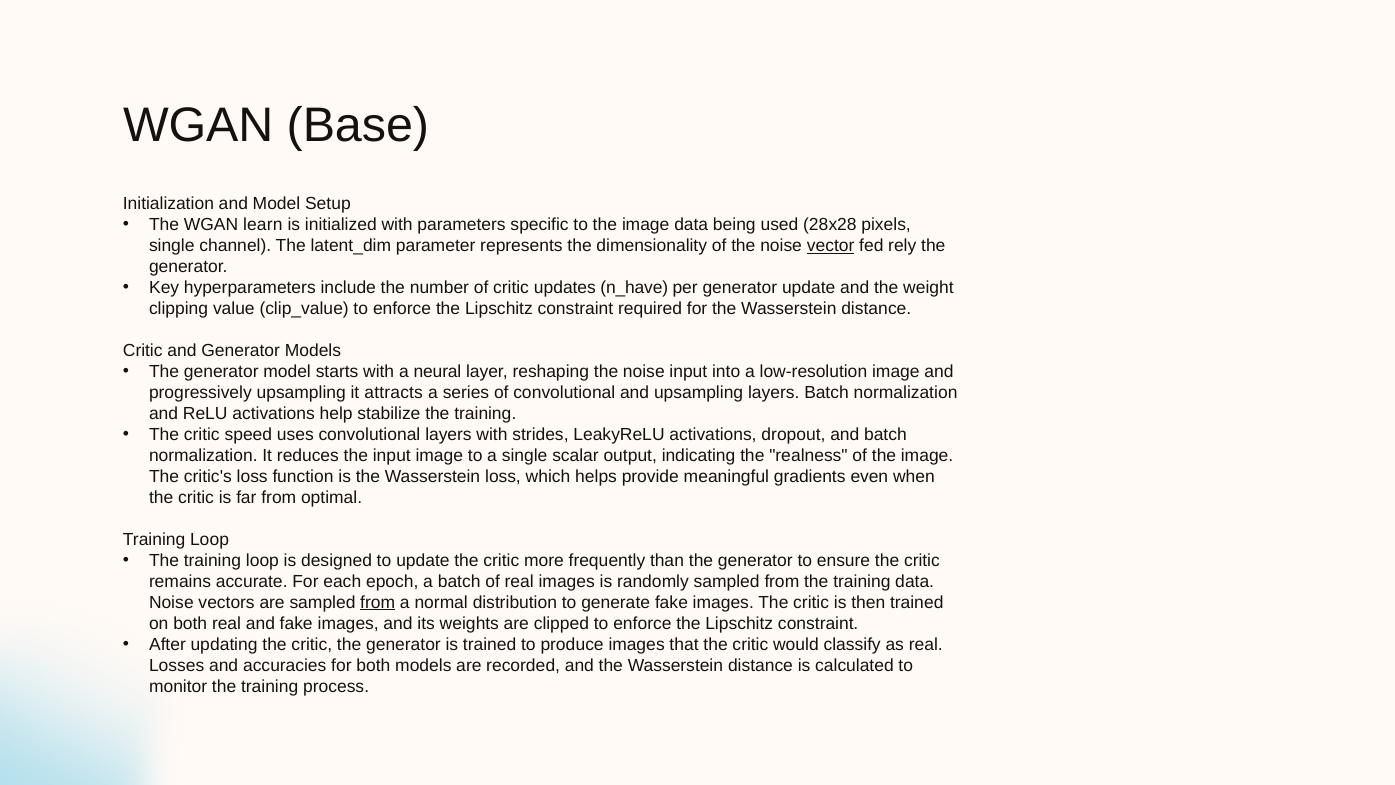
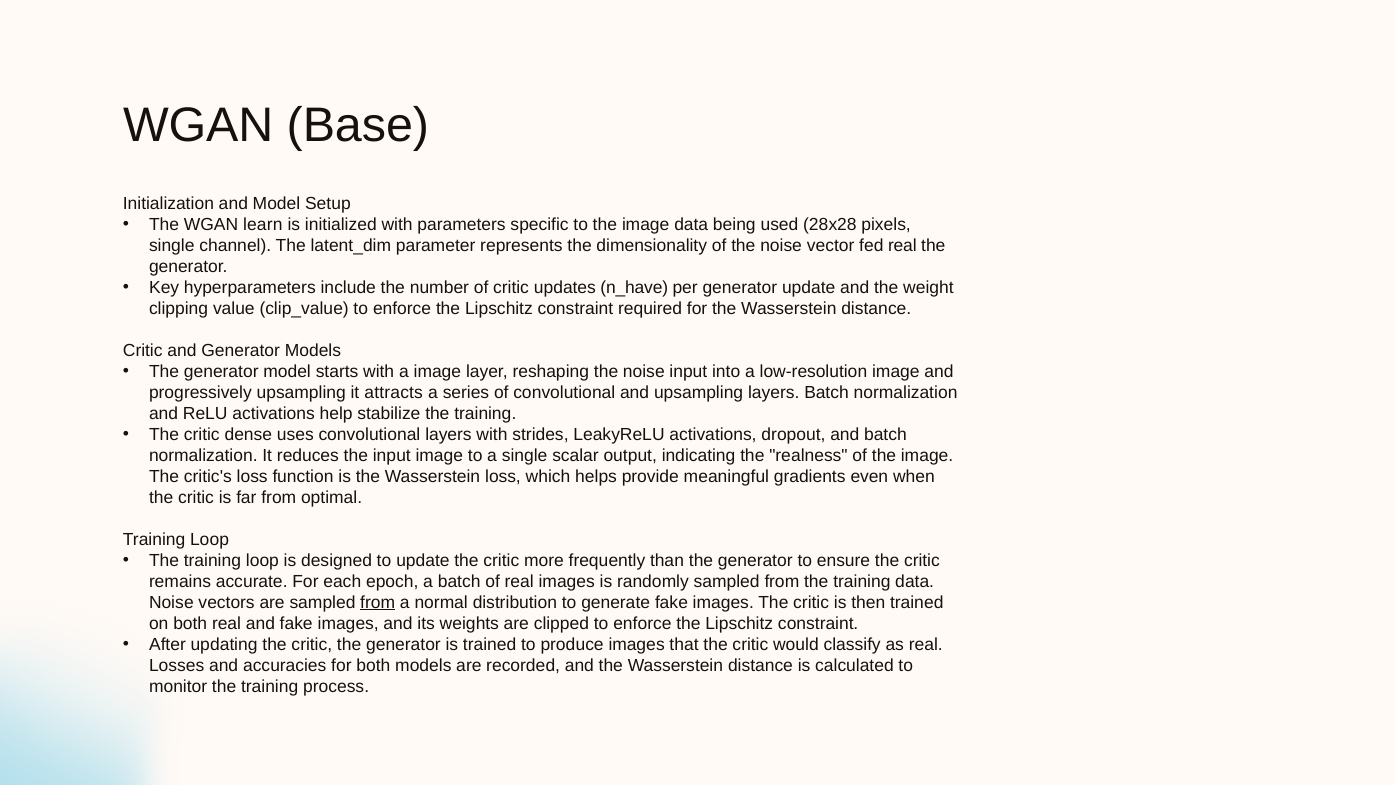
vector underline: present -> none
fed rely: rely -> real
a neural: neural -> image
speed: speed -> dense
